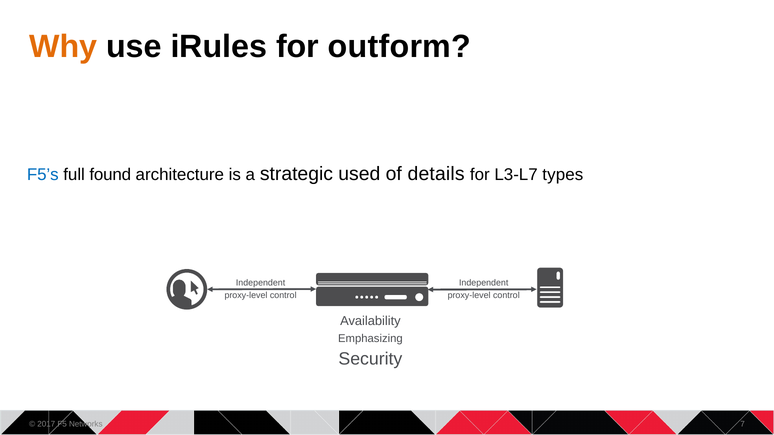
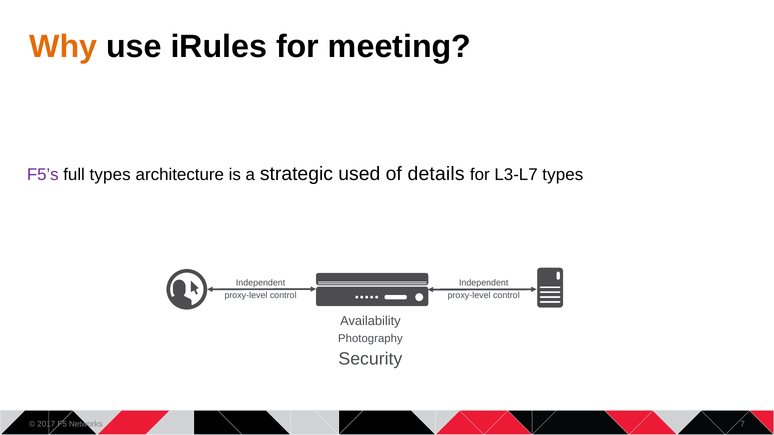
outform: outform -> meeting
F5’s colour: blue -> purple
full found: found -> types
Emphasizing: Emphasizing -> Photography
